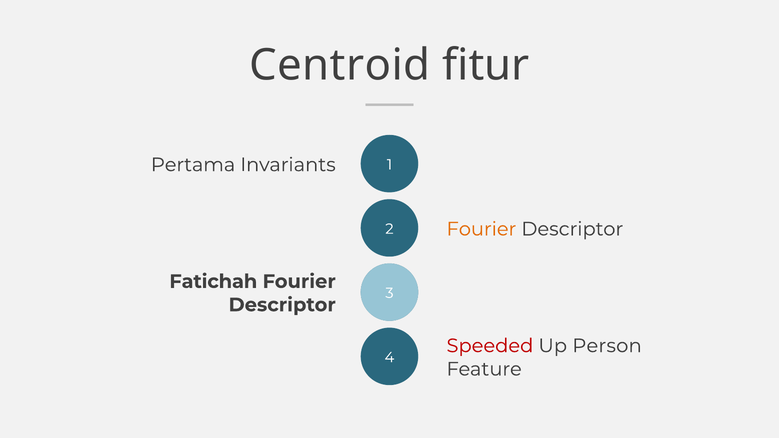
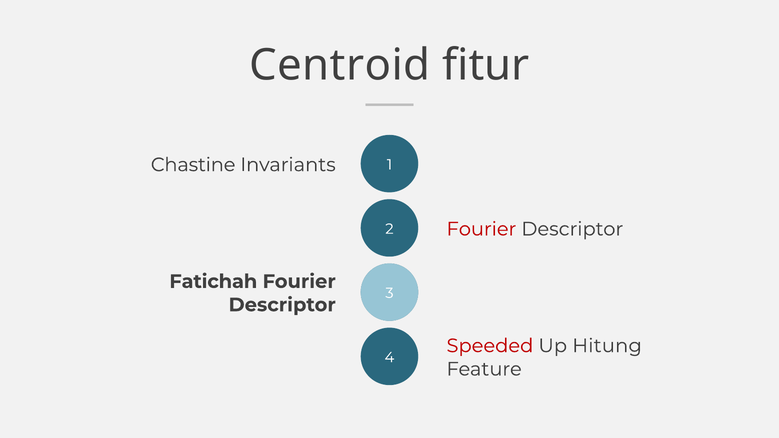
Pertama: Pertama -> Chastine
Fourier at (481, 229) colour: orange -> red
Person: Person -> Hitung
